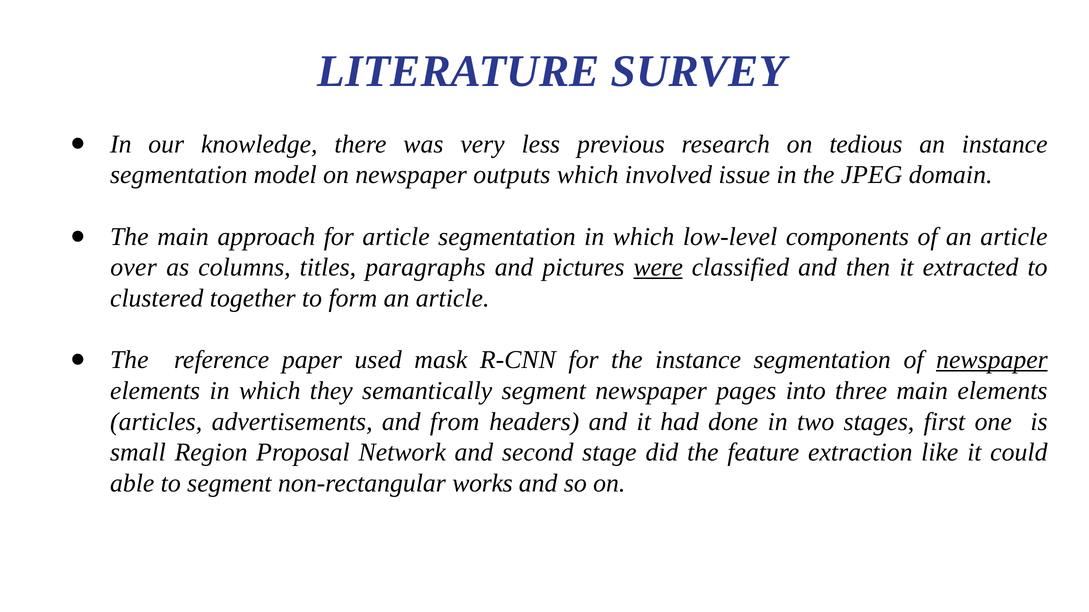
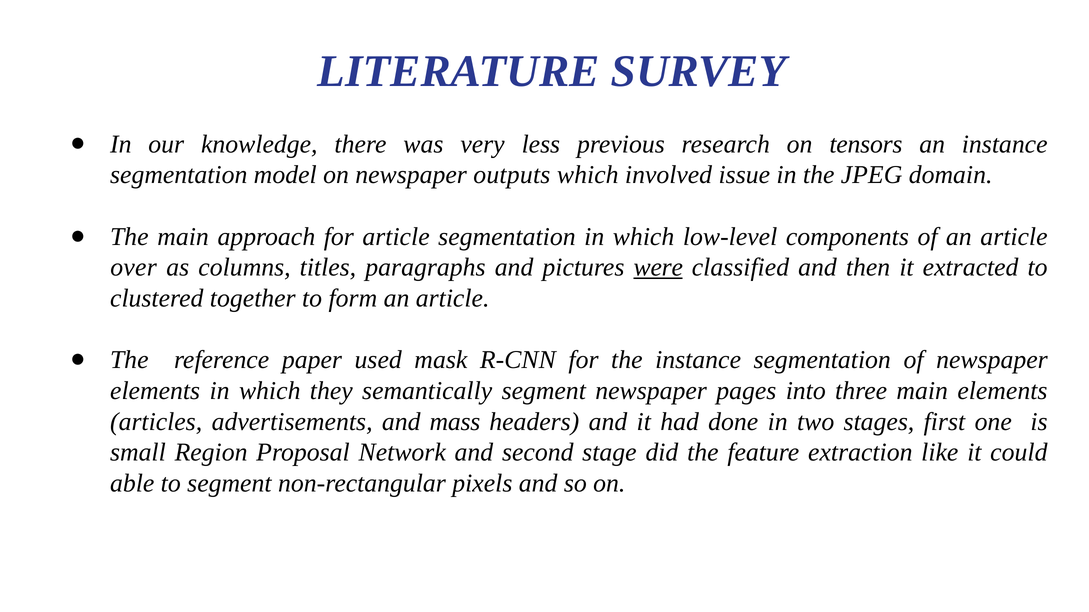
tedious: tedious -> tensors
newspaper at (992, 360) underline: present -> none
from: from -> mass
works: works -> pixels
